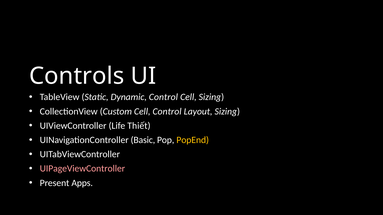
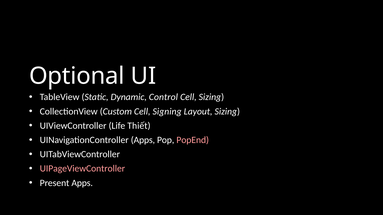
Controls: Controls -> Optional
Cell Control: Control -> Signing
UINavigationController Basic: Basic -> Apps
PopEnd colour: yellow -> pink
